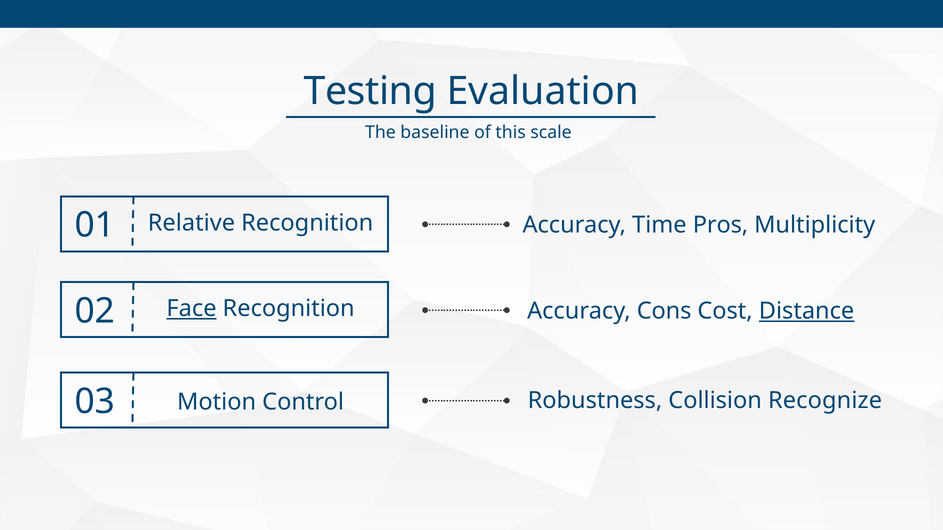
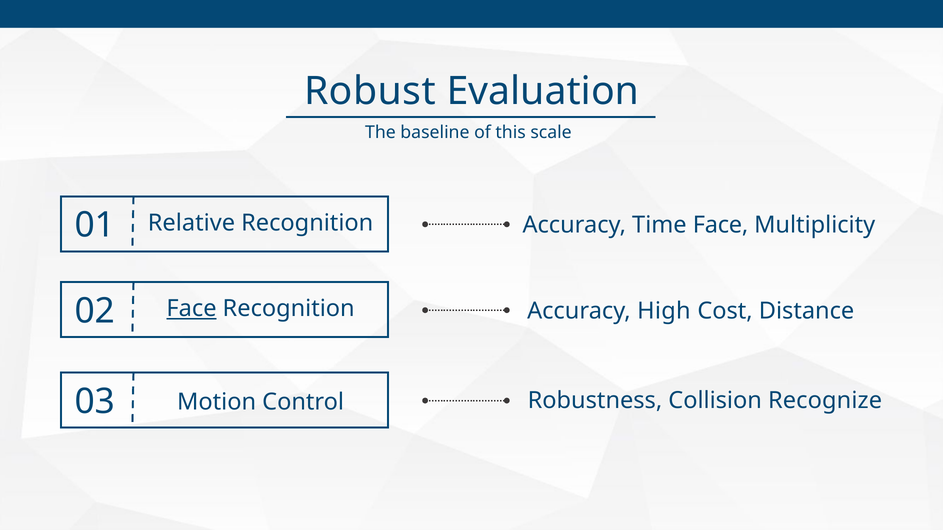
Testing: Testing -> Robust
Time Pros: Pros -> Face
Cons: Cons -> High
Distance underline: present -> none
